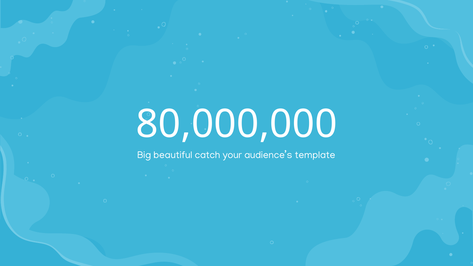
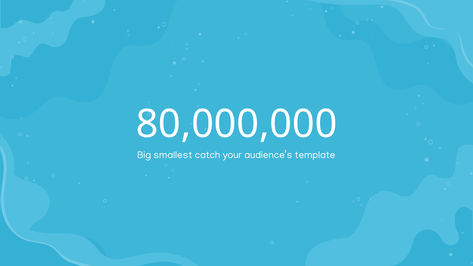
beautiful: beautiful -> smallest
